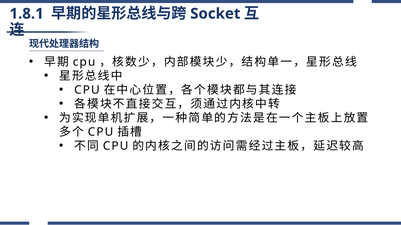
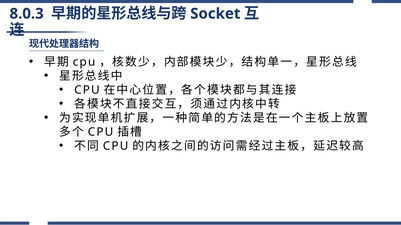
1.8.1: 1.8.1 -> 8.0.3
